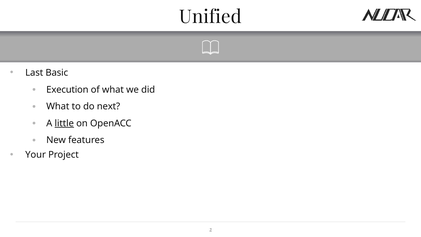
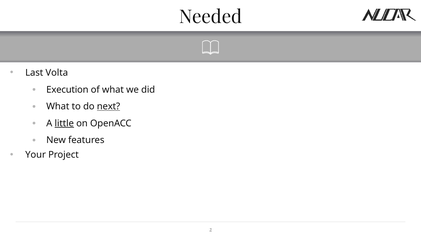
Unified: Unified -> Needed
Basic: Basic -> Volta
next underline: none -> present
